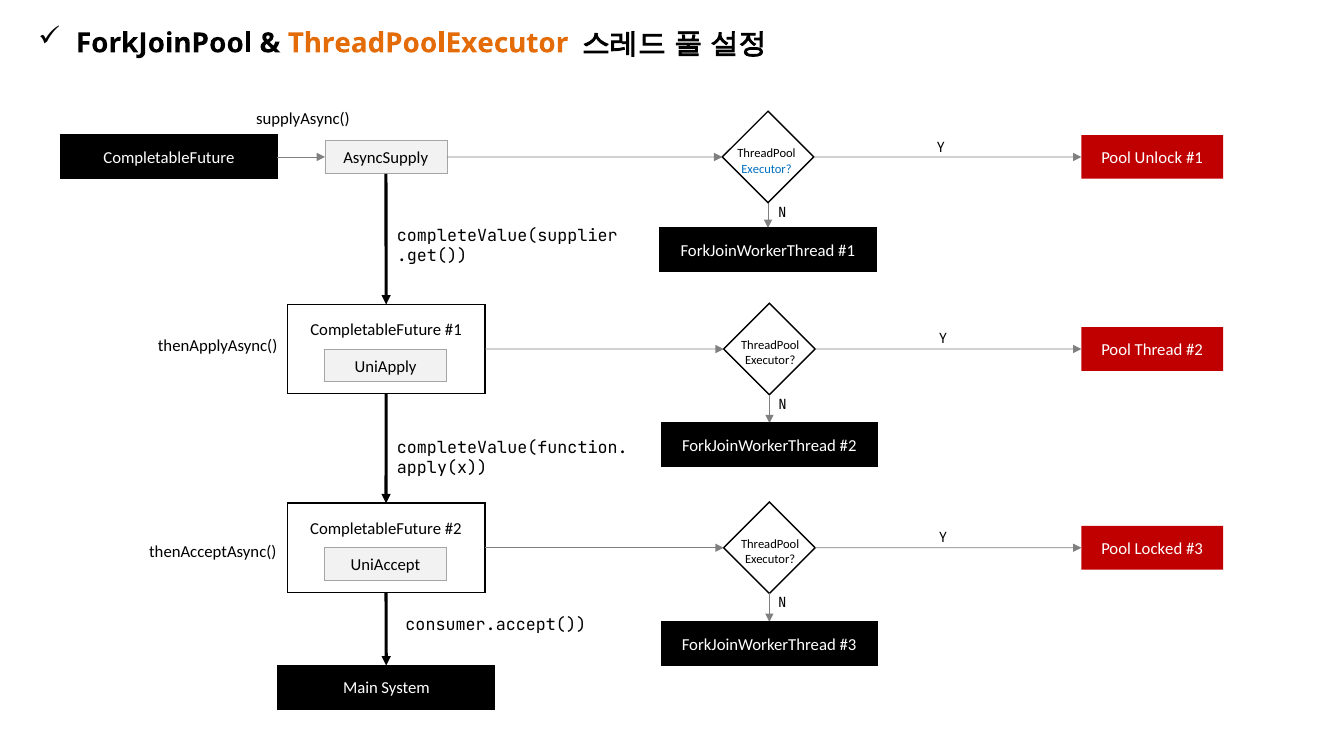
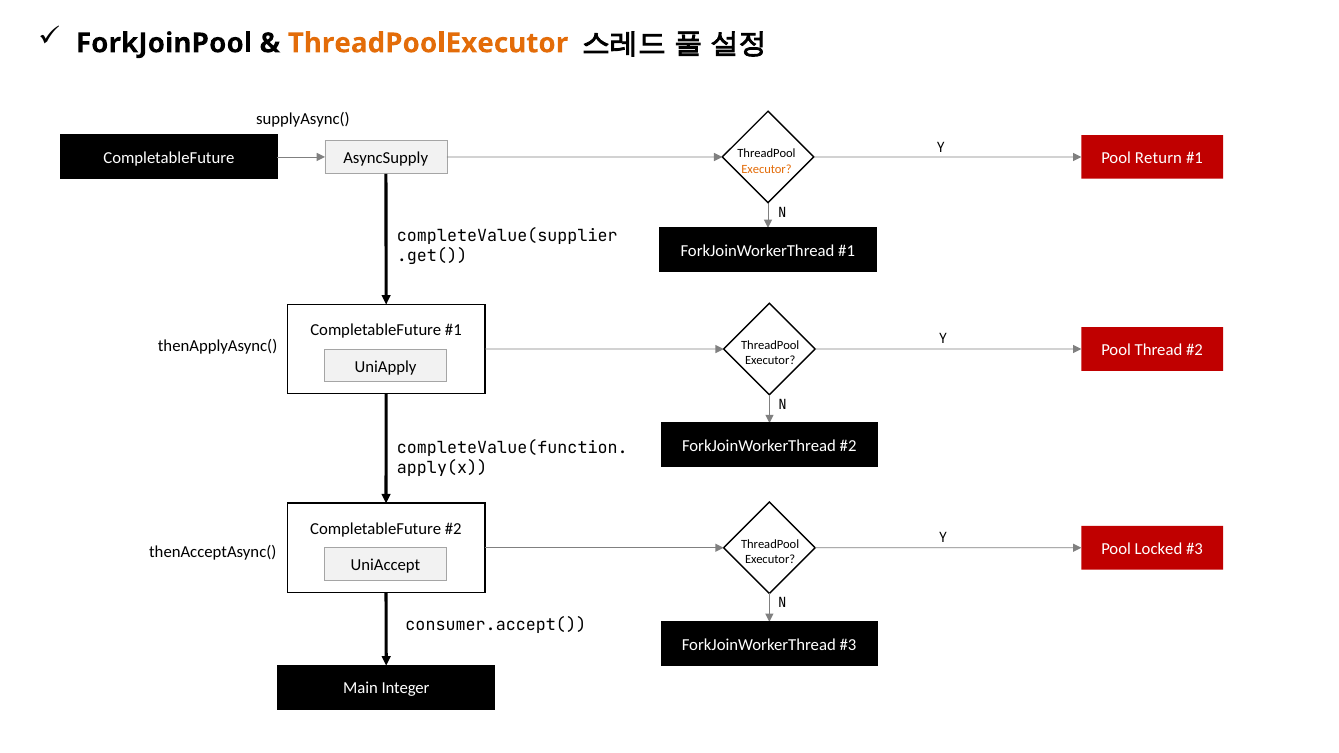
Unlock: Unlock -> Return
Executor at (766, 169) colour: blue -> orange
System: System -> Integer
